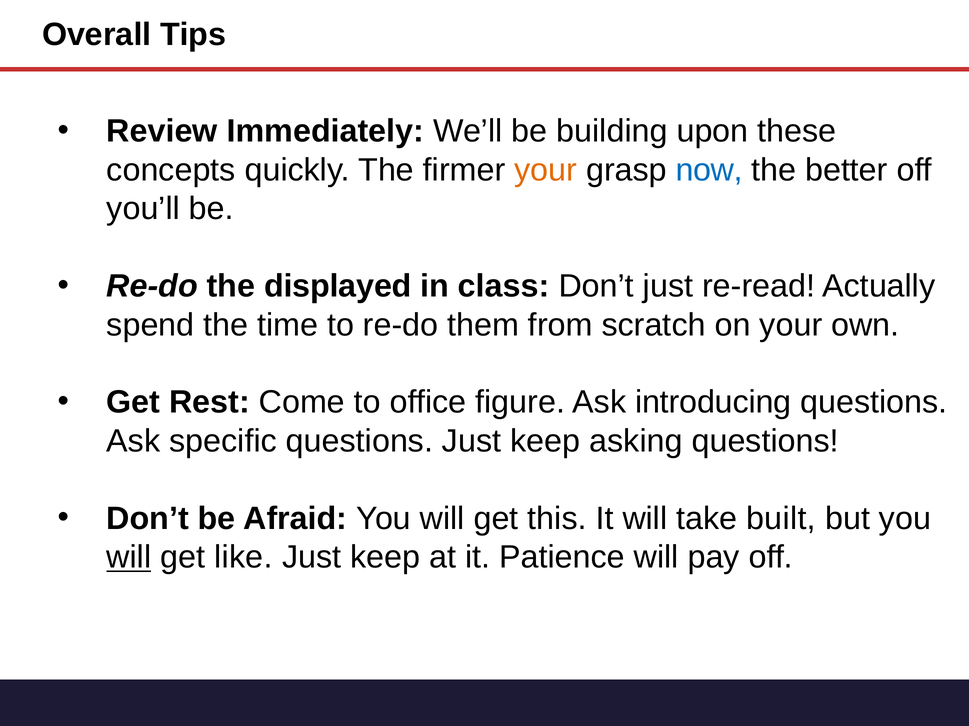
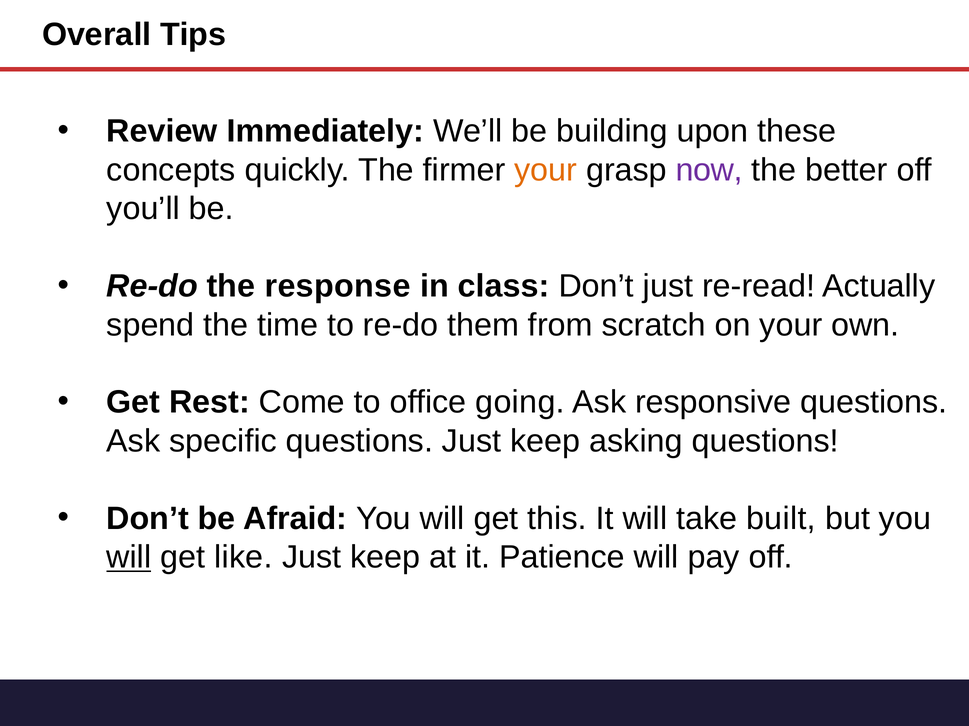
now colour: blue -> purple
displayed: displayed -> response
figure: figure -> going
introducing: introducing -> responsive
